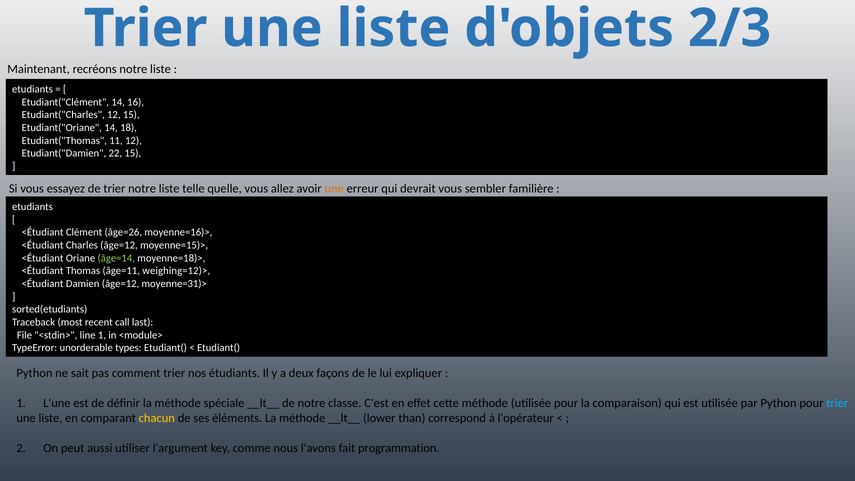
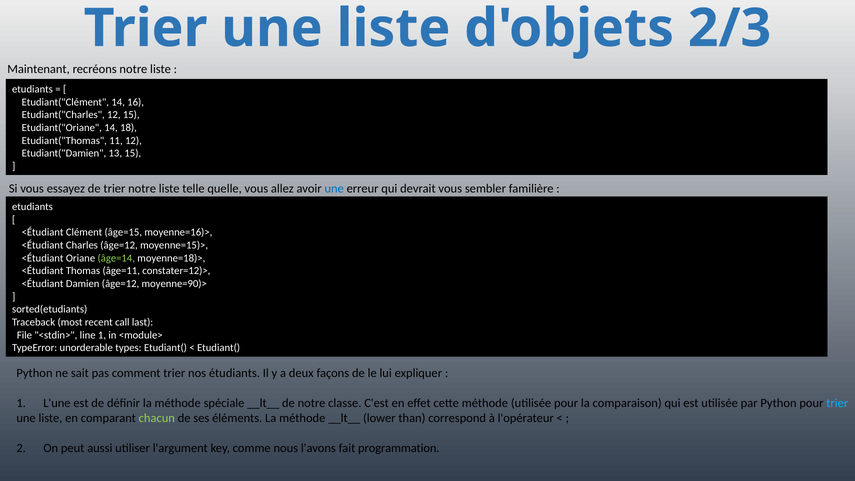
22: 22 -> 13
une at (334, 189) colour: orange -> blue
âge=26: âge=26 -> âge=15
weighing=12)>: weighing=12)> -> constater=12)>
moyenne=31)>: moyenne=31)> -> moyenne=90)>
chacun colour: yellow -> light green
